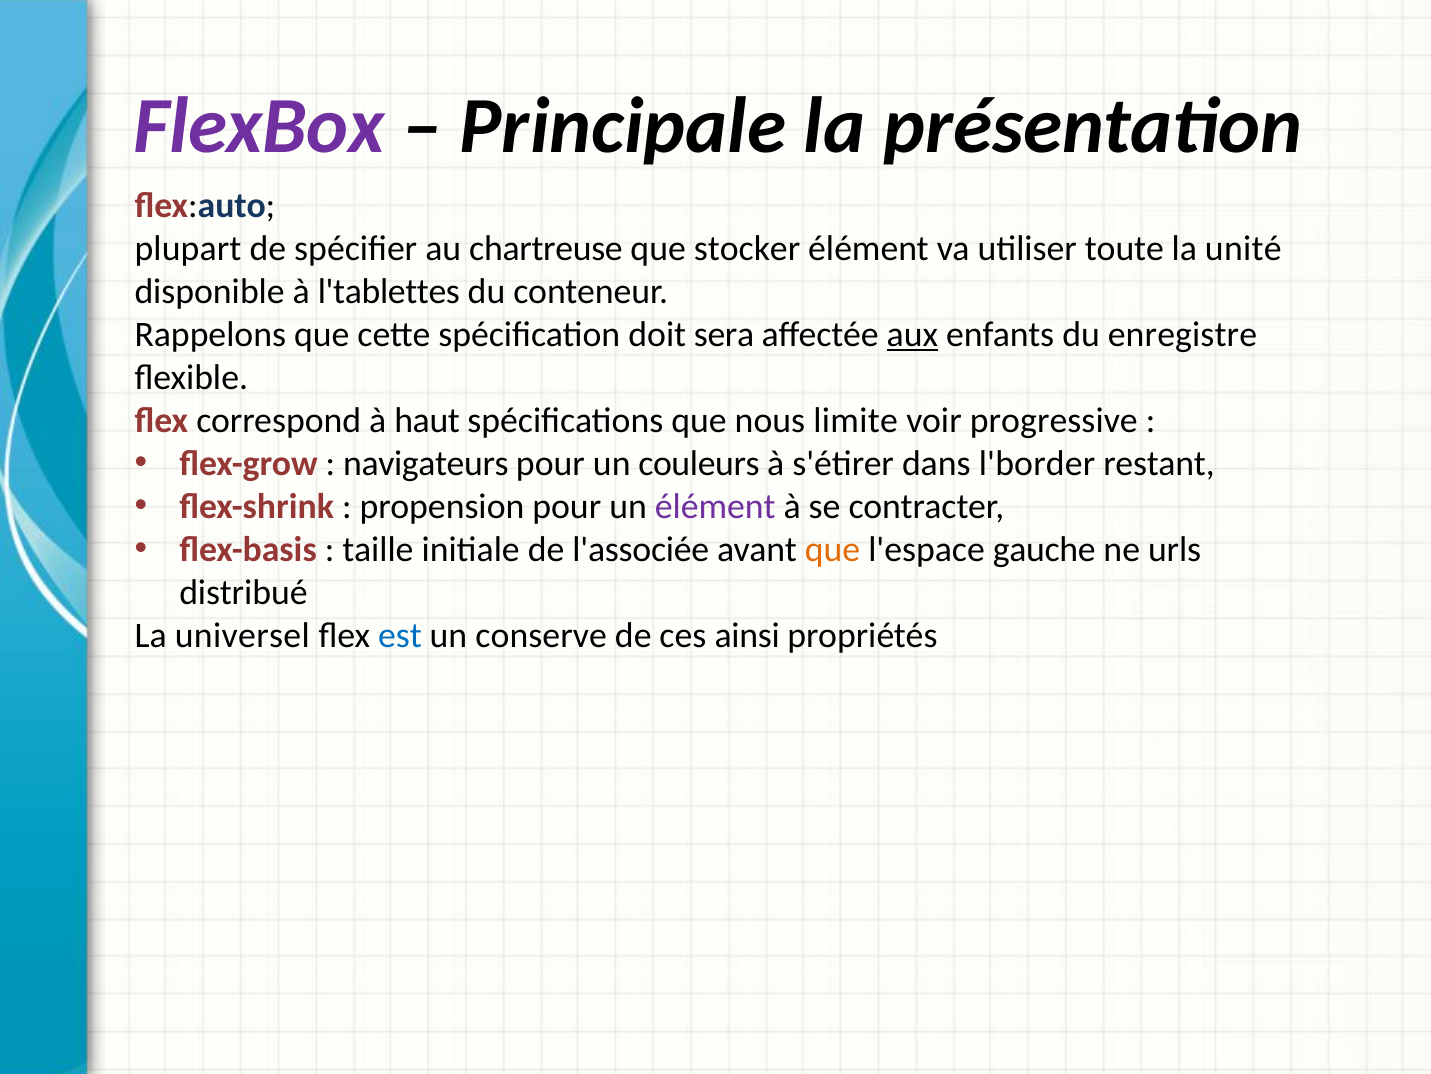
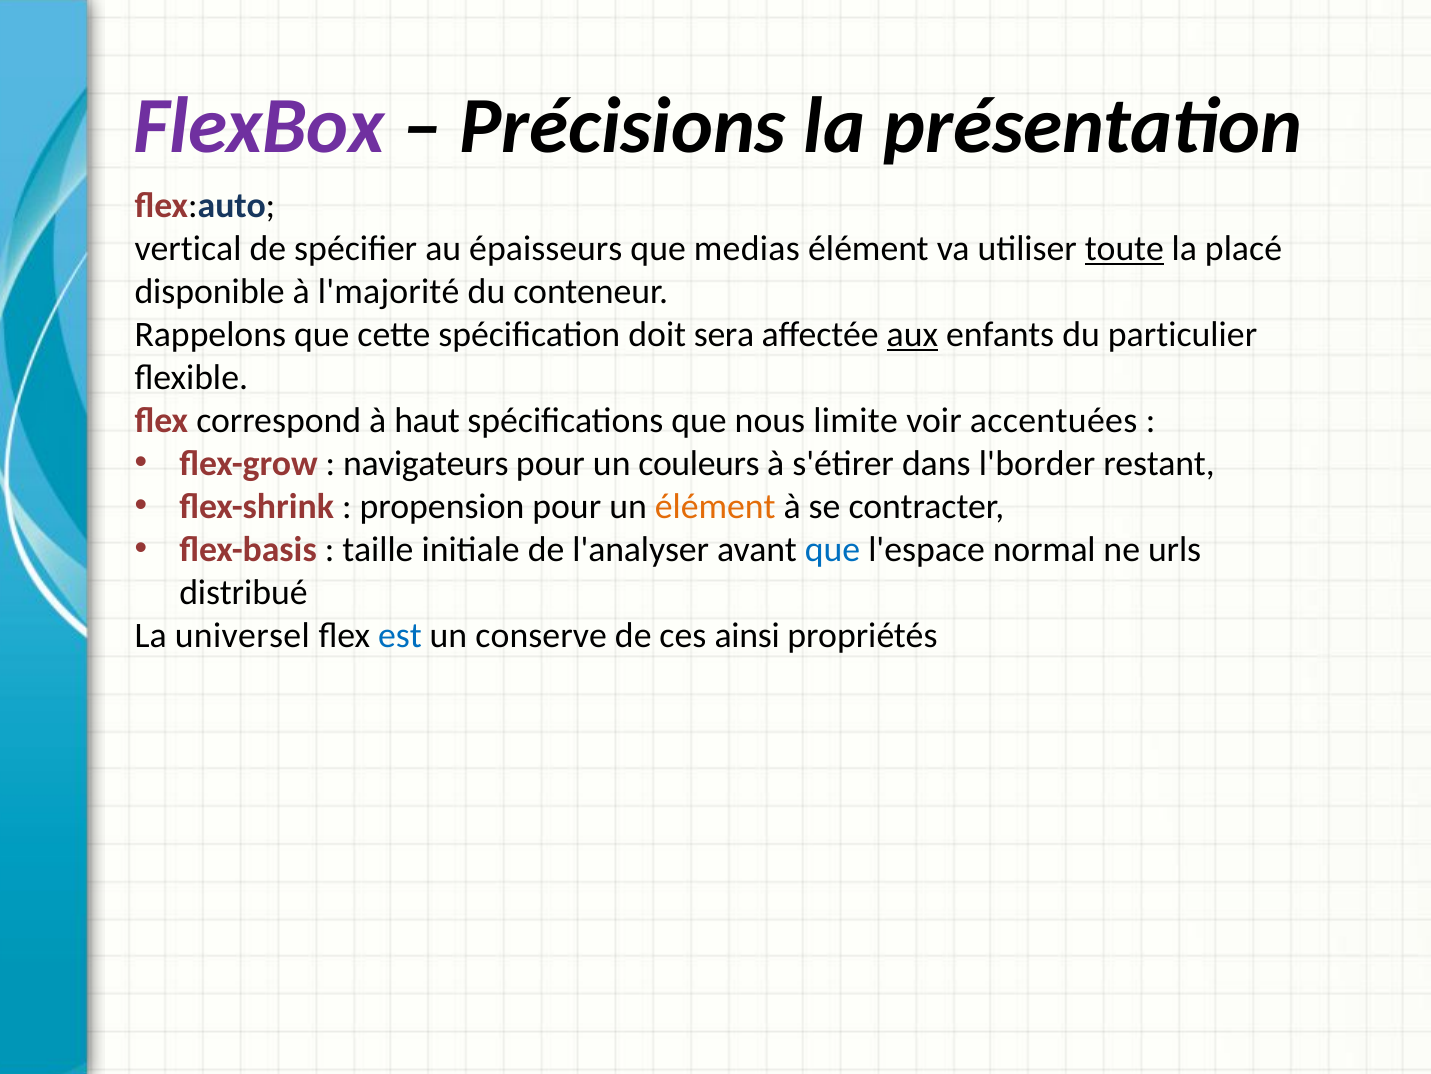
Principale: Principale -> Précisions
plupart: plupart -> vertical
chartreuse: chartreuse -> épaisseurs
stocker: stocker -> medias
toute underline: none -> present
unité: unité -> placé
l'tablettes: l'tablettes -> l'majorité
enregistre: enregistre -> particulier
progressive: progressive -> accentuées
élément at (715, 506) colour: purple -> orange
l'associée: l'associée -> l'analyser
que at (833, 549) colour: orange -> blue
gauche: gauche -> normal
